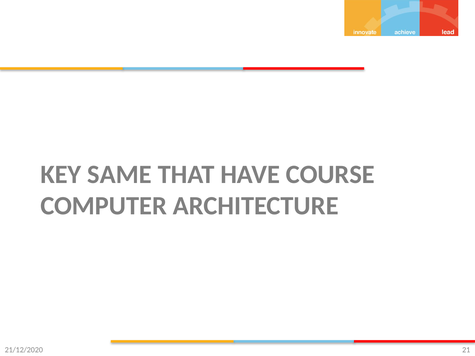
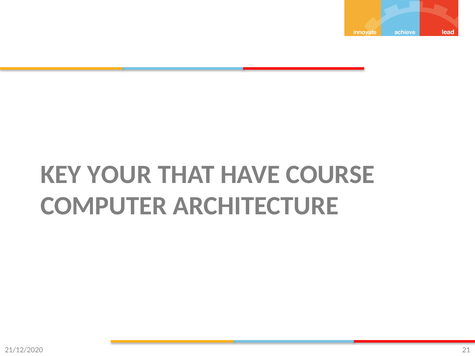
SAME: SAME -> YOUR
